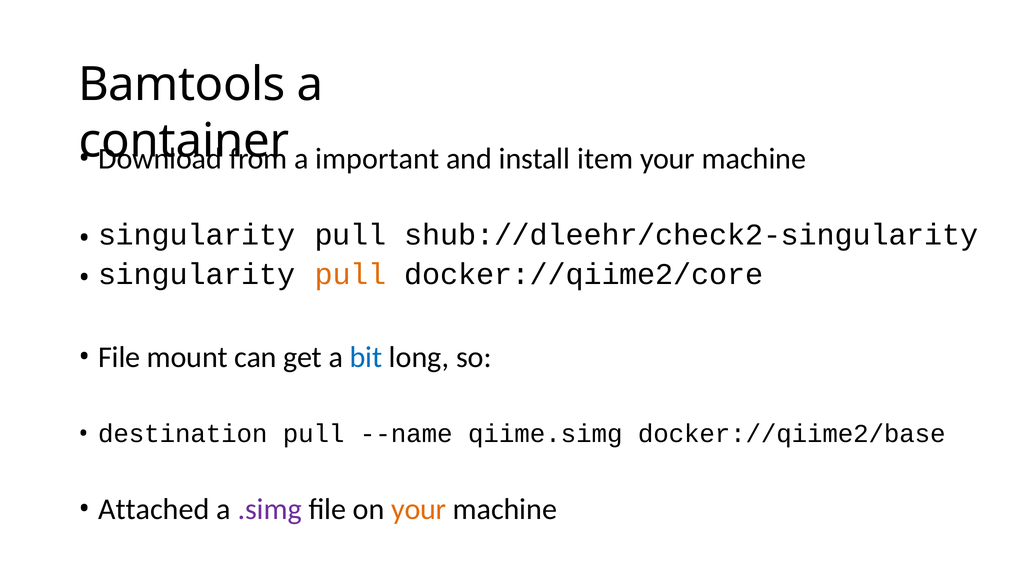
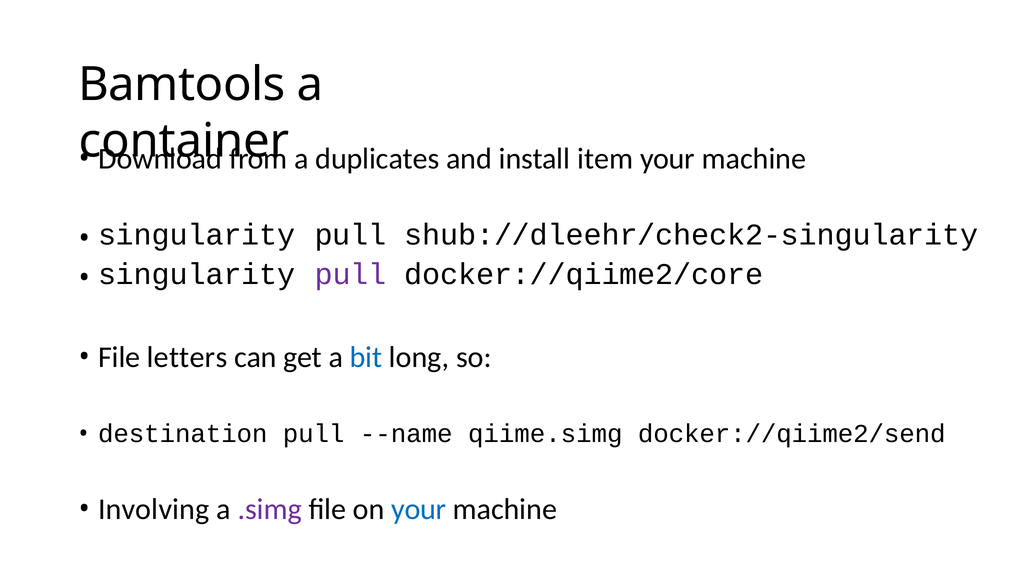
important: important -> duplicates
pull at (351, 274) colour: orange -> purple
mount: mount -> letters
docker://qiime2/base: docker://qiime2/base -> docker://qiime2/send
Attached: Attached -> Involving
your at (419, 509) colour: orange -> blue
